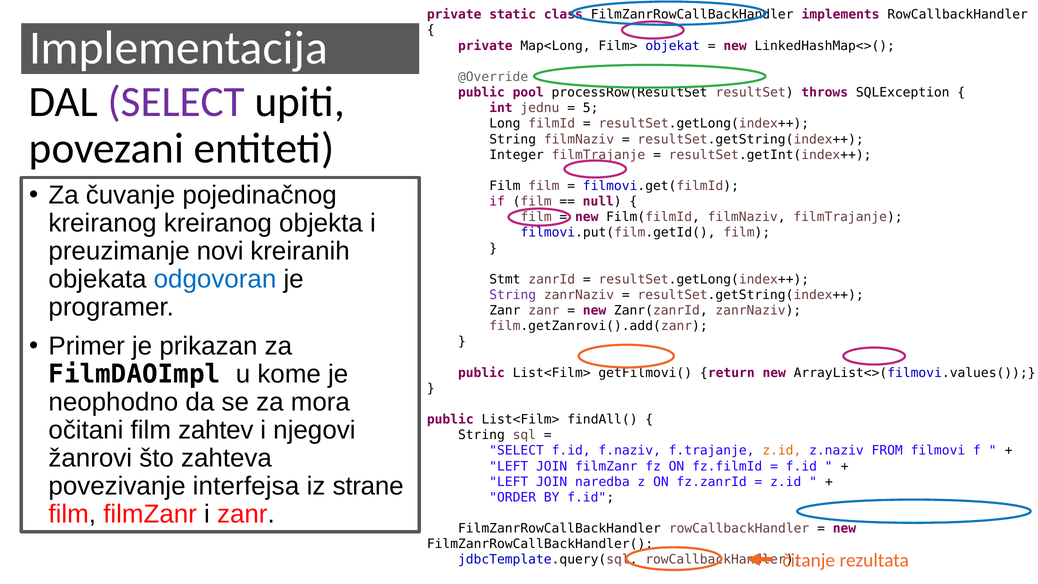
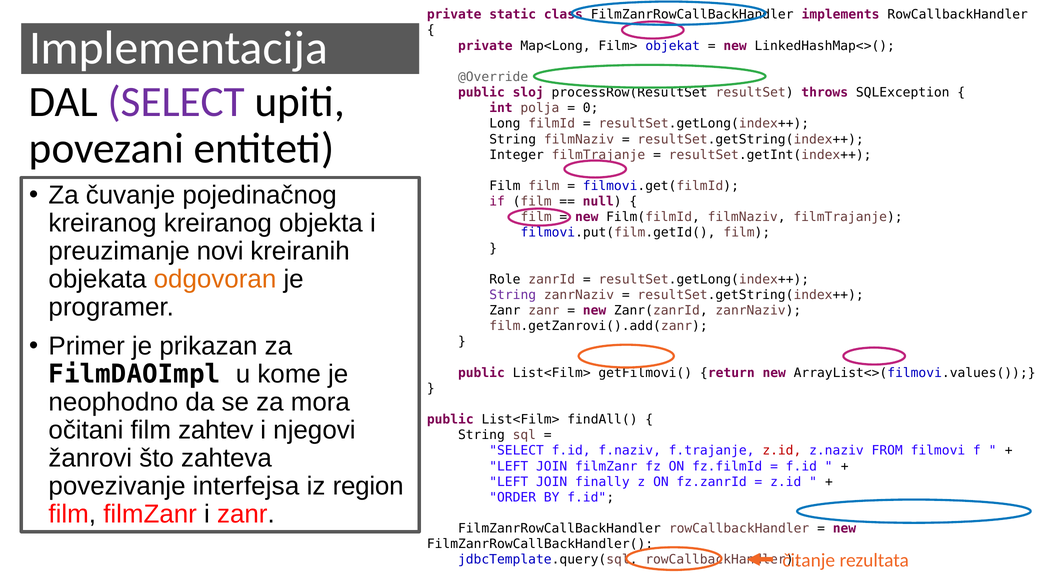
pool: pool -> sloj
jednu: jednu -> polja
5: 5 -> 0
odgovoran colour: blue -> orange
Stmt: Stmt -> Role
z.id at (782, 451) colour: orange -> red
strane: strane -> region
naredba: naredba -> finally
